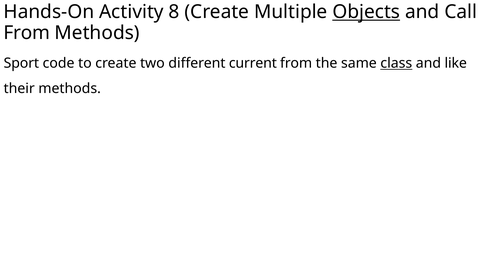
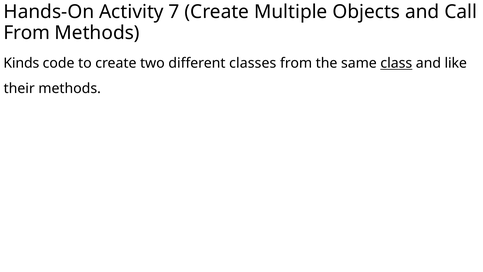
8: 8 -> 7
Objects underline: present -> none
Sport: Sport -> Kinds
current: current -> classes
